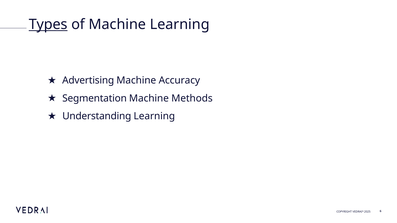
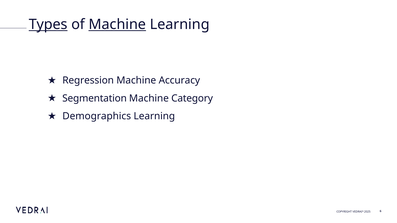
Machine at (117, 24) underline: none -> present
Advertising: Advertising -> Regression
Methods: Methods -> Category
Understanding: Understanding -> Demographics
